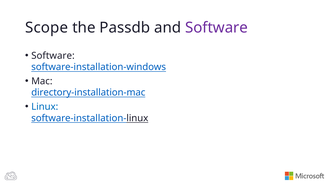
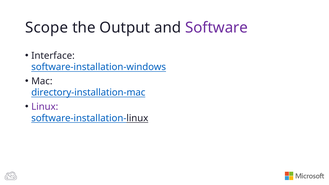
Passdb: Passdb -> Output
Software at (53, 56): Software -> Interface
Linux colour: blue -> purple
